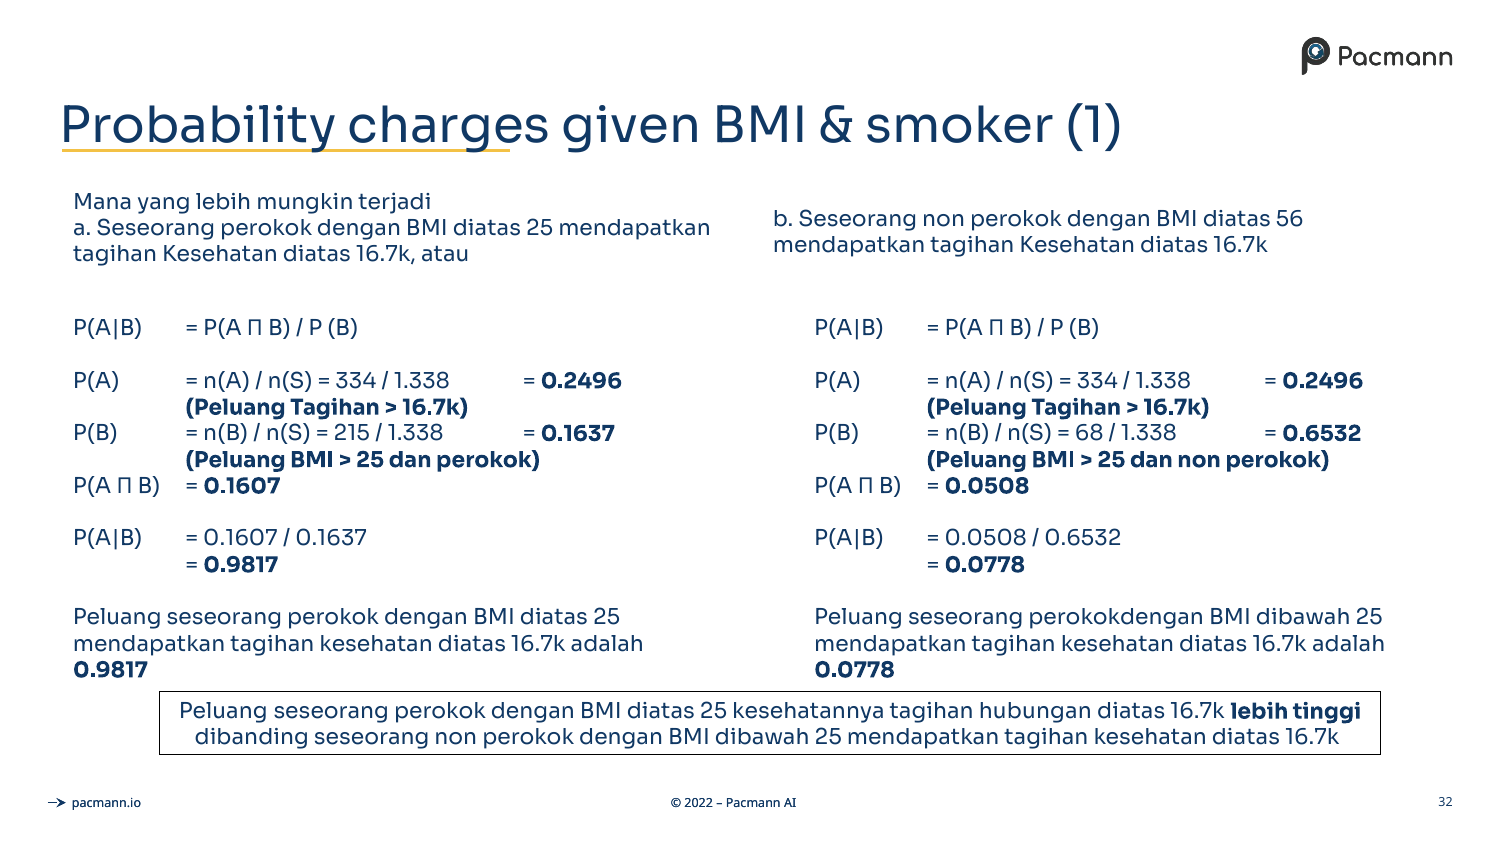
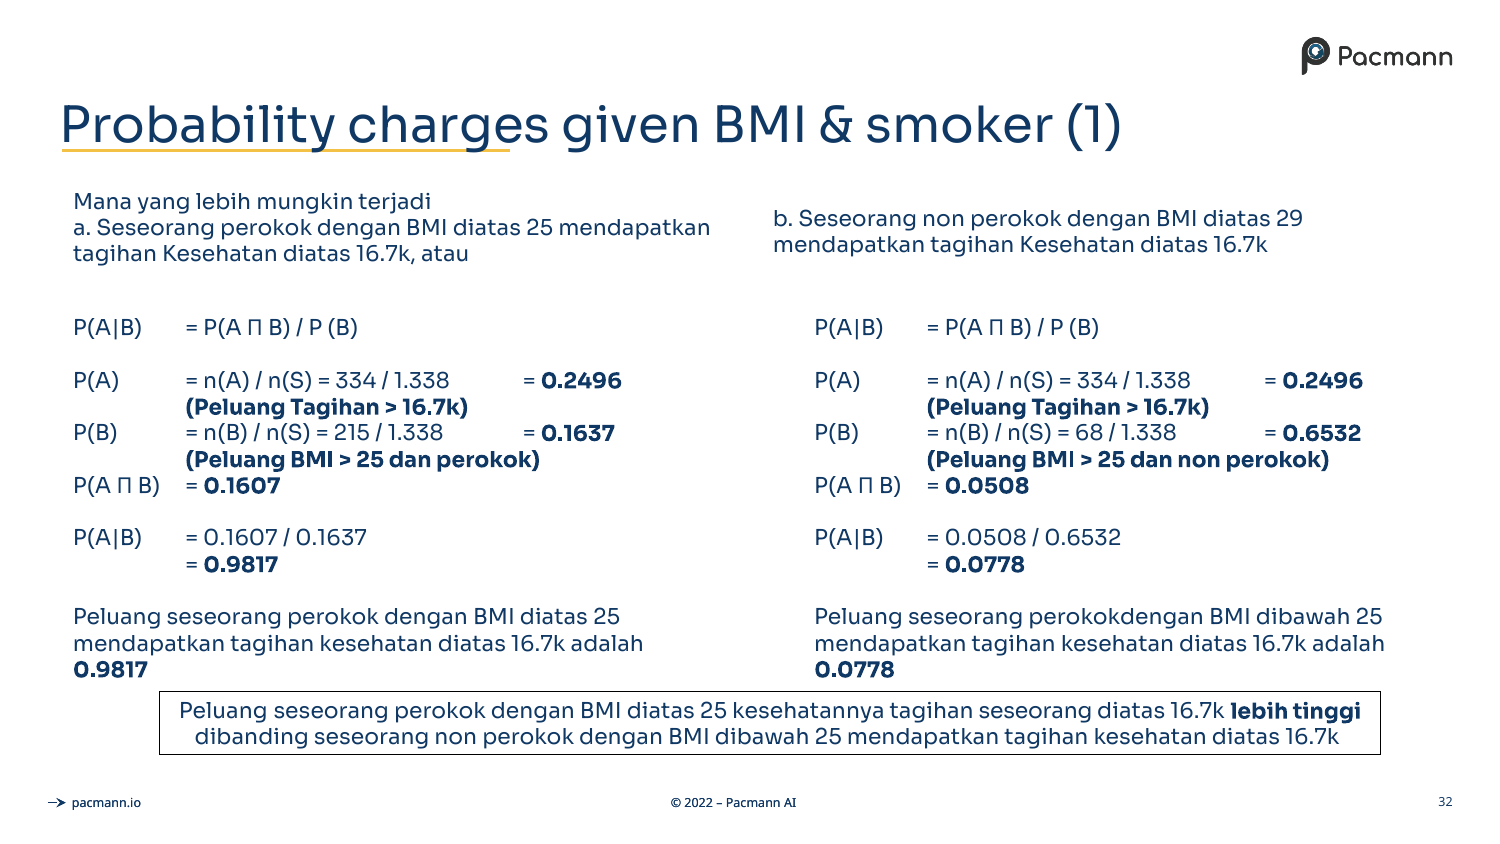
56: 56 -> 29
tagihan hubungan: hubungan -> seseorang
